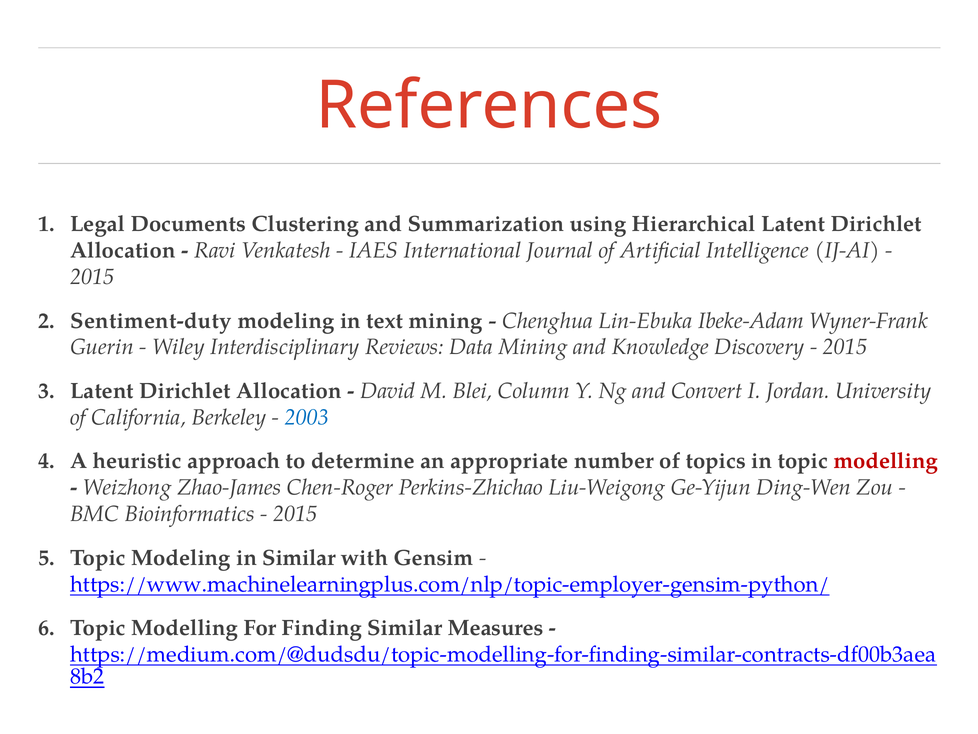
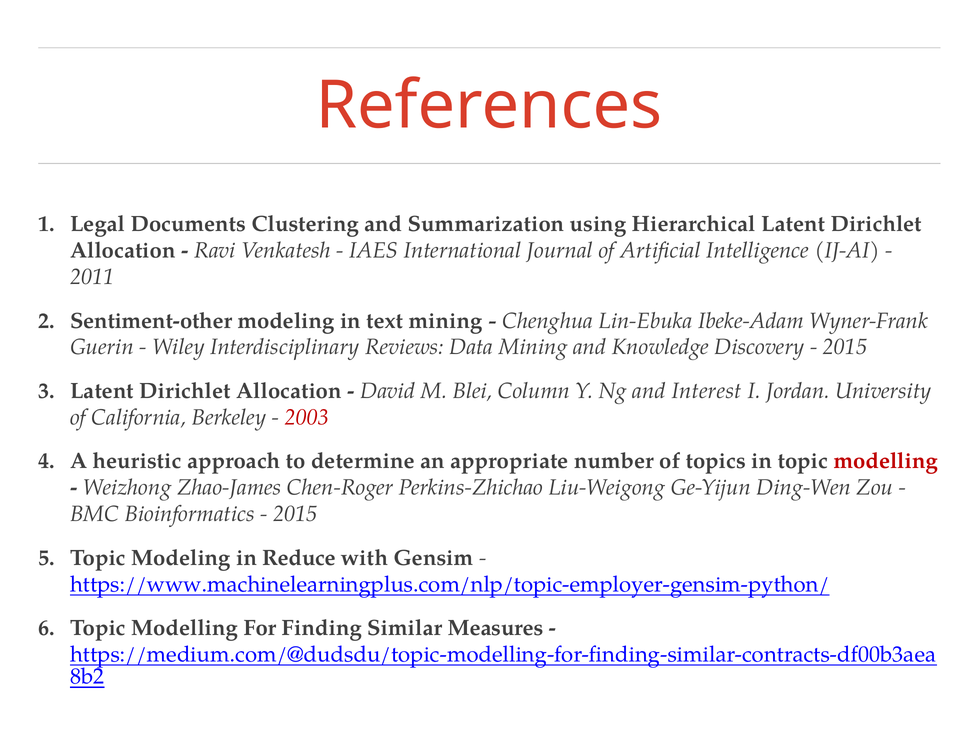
2015 at (92, 277): 2015 -> 2011
Sentiment-duty: Sentiment-duty -> Sentiment-other
Convert: Convert -> Interest
2003 colour: blue -> red
in Similar: Similar -> Reduce
